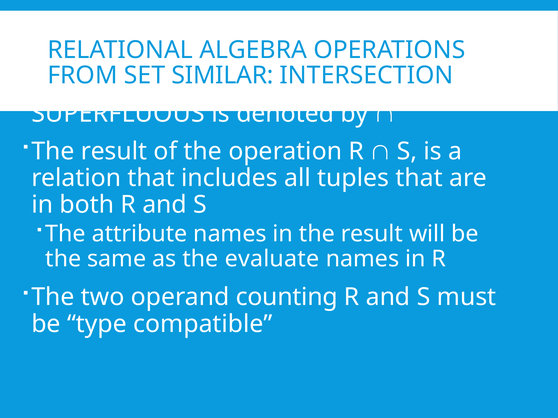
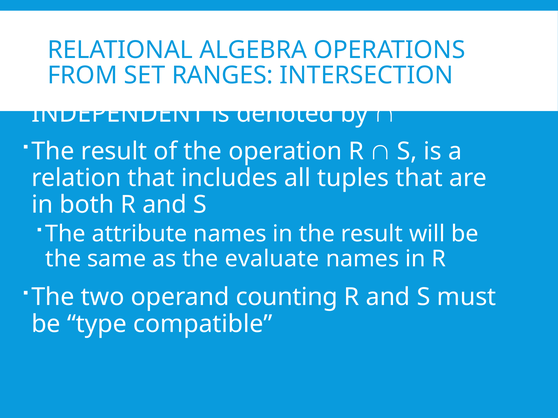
SIMILAR: SIMILAR -> RANGES
SUPERFLUOUS: SUPERFLUOUS -> INDEPENDENT
